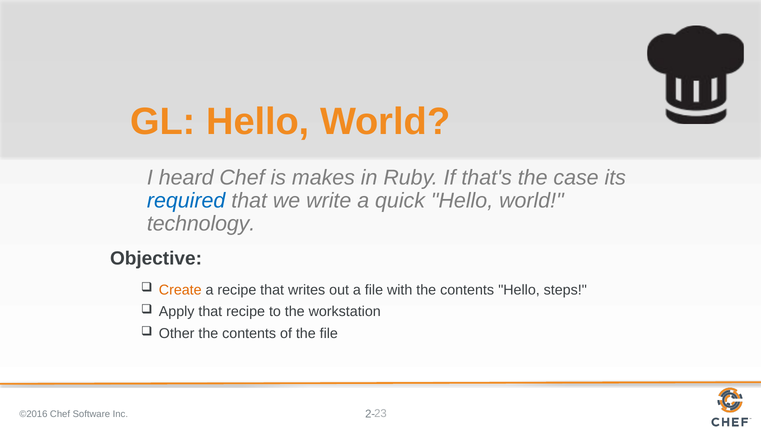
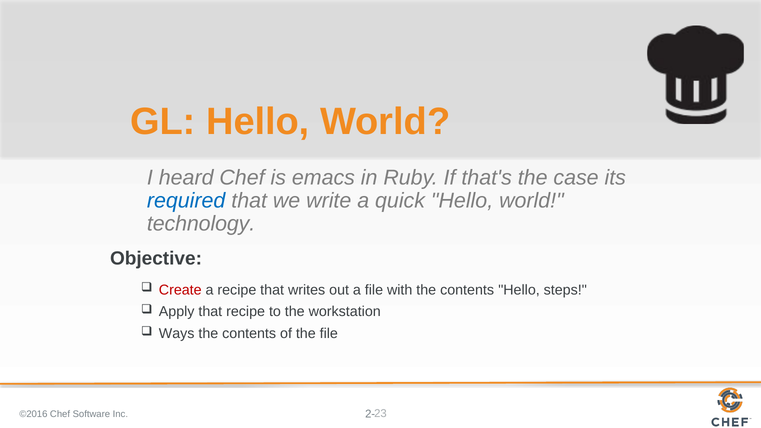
makes: makes -> emacs
Create colour: orange -> red
Other: Other -> Ways
